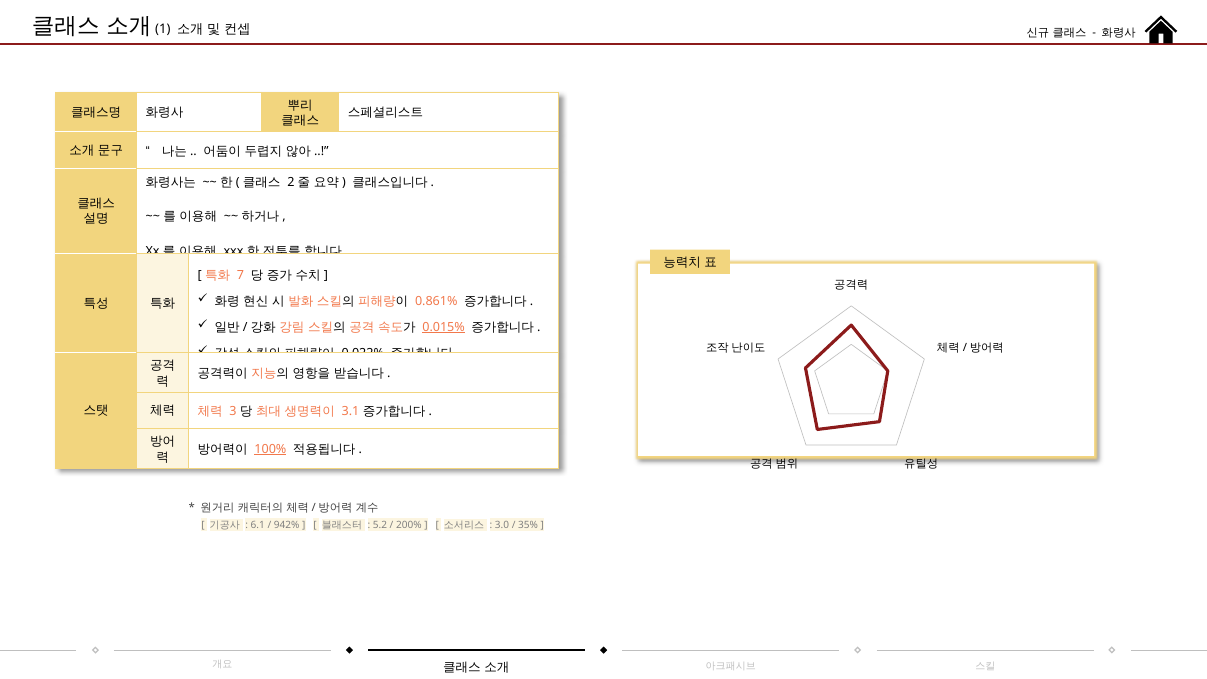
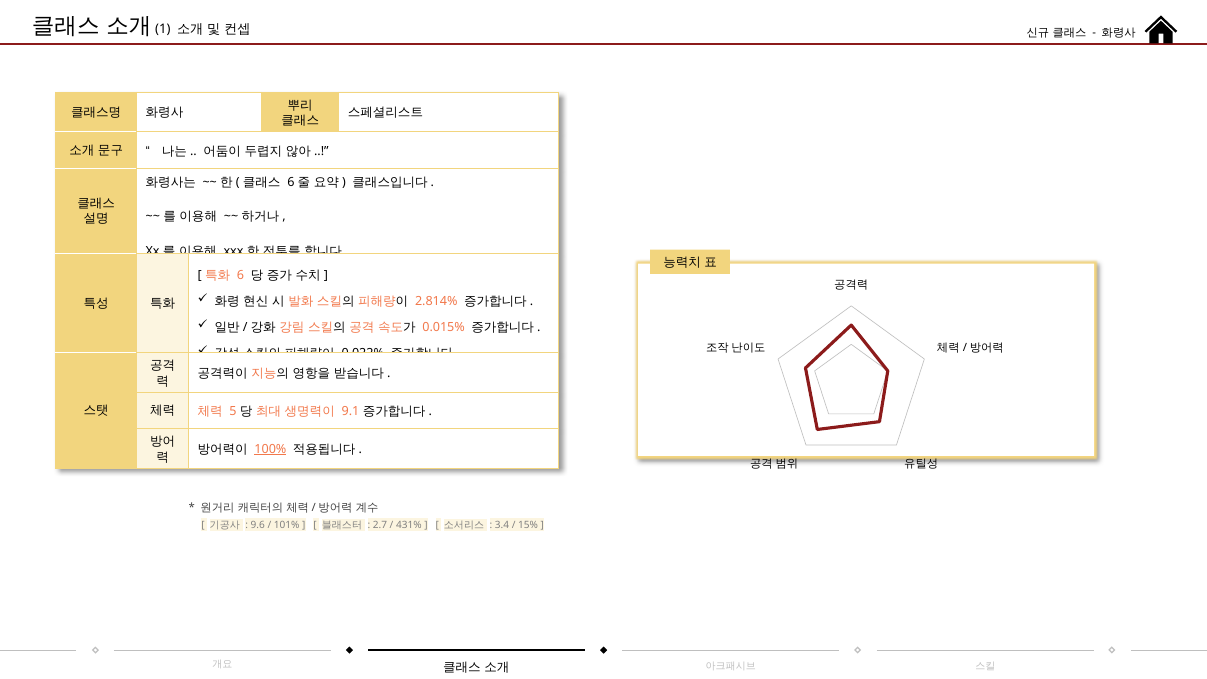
2 at (291, 182): 2 -> 6
7 at (240, 276): 7 -> 6
0.861%: 0.861% -> 2.814%
0.015% underline: present -> none
3: 3 -> 5
3.1: 3.1 -> 9.1
6.1: 6.1 -> 9.6
942%: 942% -> 101%
5.2: 5.2 -> 2.7
200%: 200% -> 431%
3.0: 3.0 -> 3.4
35%: 35% -> 15%
